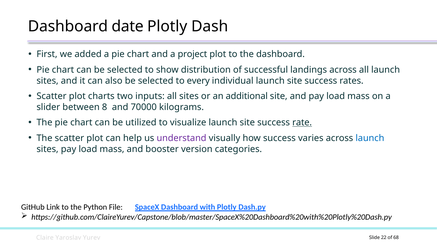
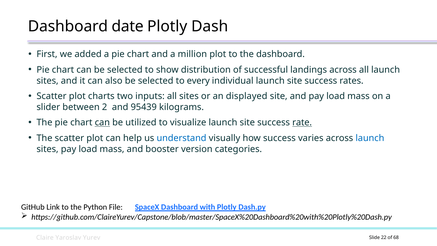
project: project -> million
additional: additional -> displayed
between 8: 8 -> 2
70000: 70000 -> 95439
can at (102, 123) underline: none -> present
understand colour: purple -> blue
